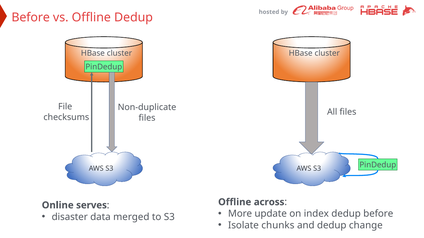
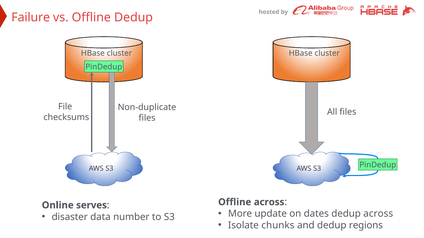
Before at (31, 17): Before -> Failure
index: index -> dates
dedup before: before -> across
merged: merged -> number
change: change -> regions
